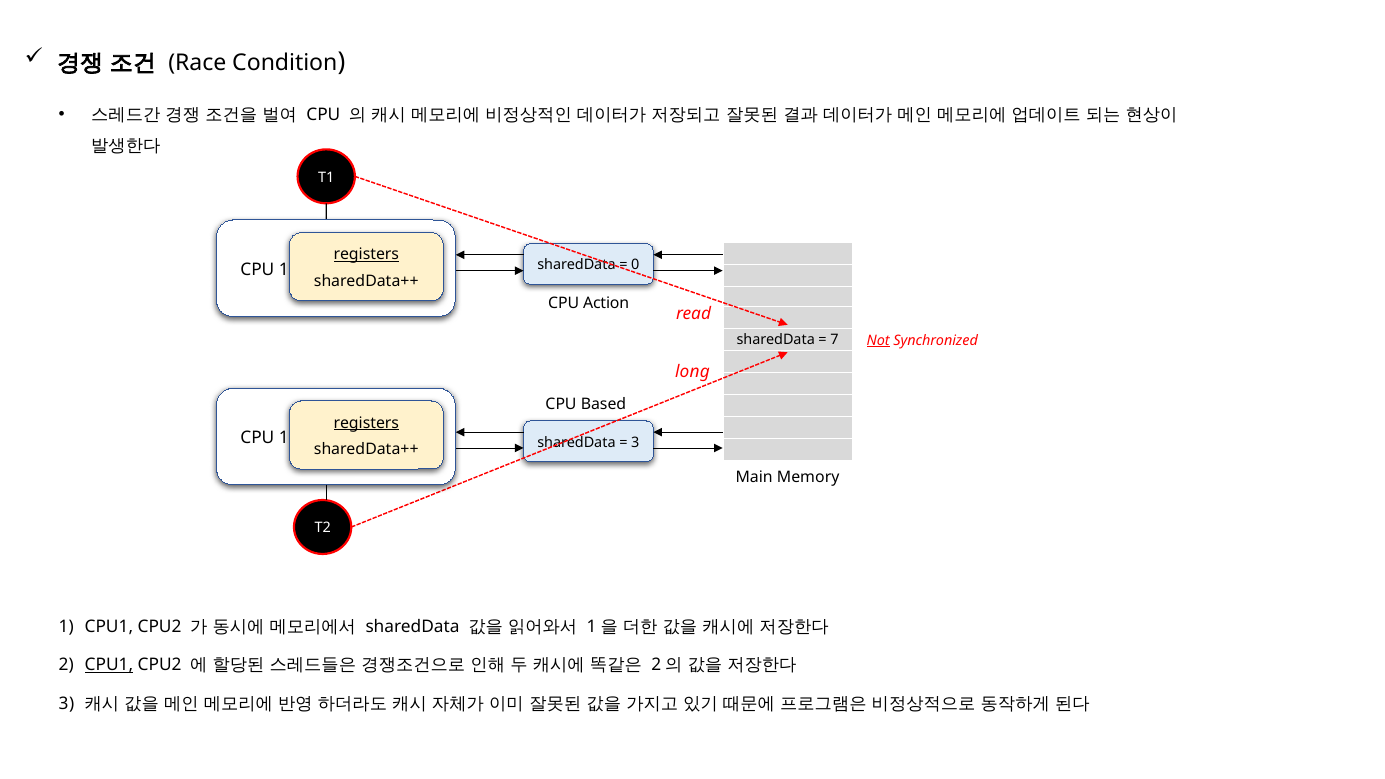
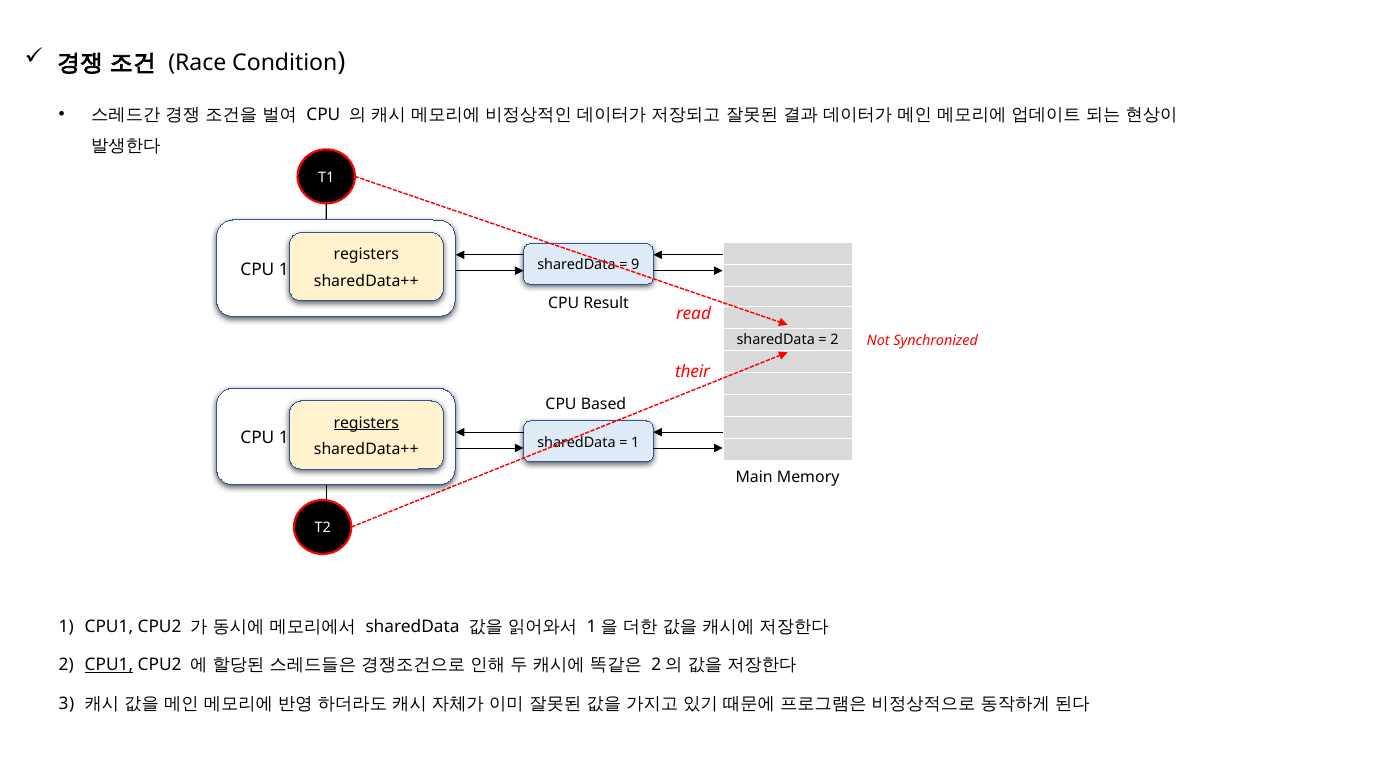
registers at (366, 255) underline: present -> none
0: 0 -> 9
Action: Action -> Result
7 at (835, 340): 7 -> 2
Not underline: present -> none
long: long -> their
3 at (635, 442): 3 -> 1
